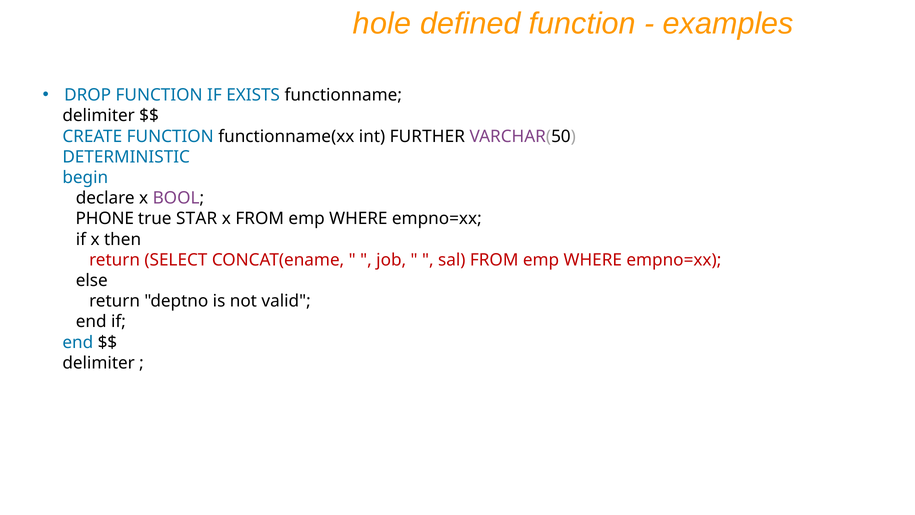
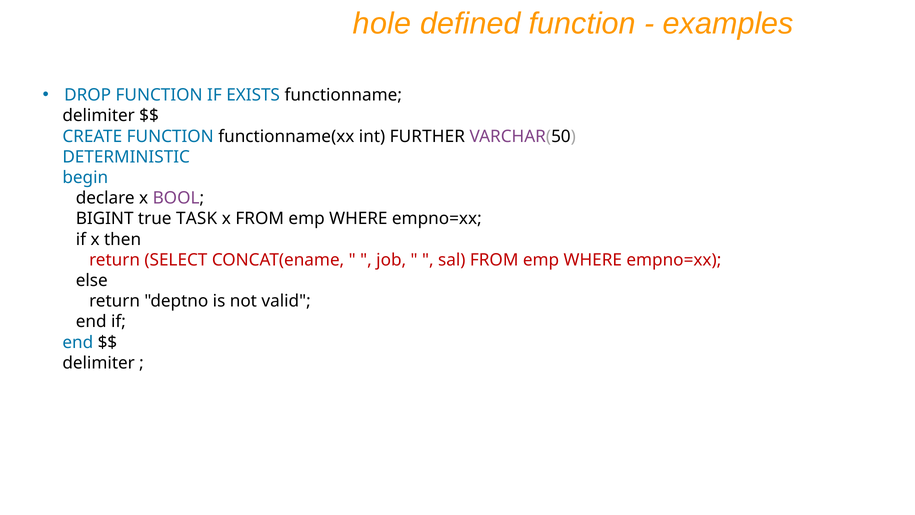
PHONE: PHONE -> BIGINT
STAR: STAR -> TASK
